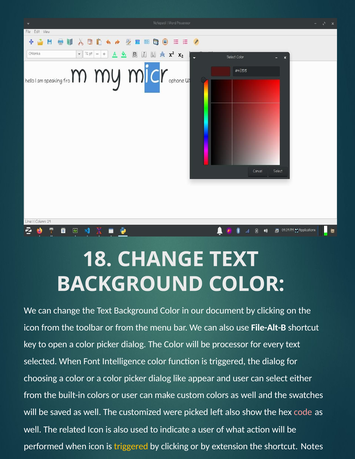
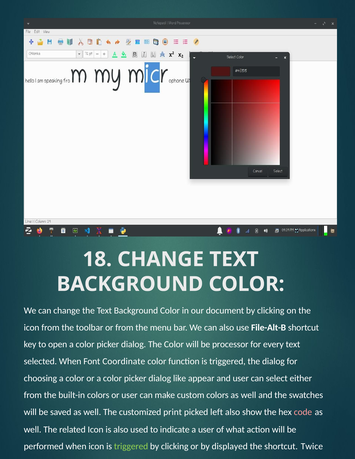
Intelligence: Intelligence -> Coordinate
were: were -> print
triggered at (131, 447) colour: yellow -> light green
extension: extension -> displayed
Notes: Notes -> Twice
